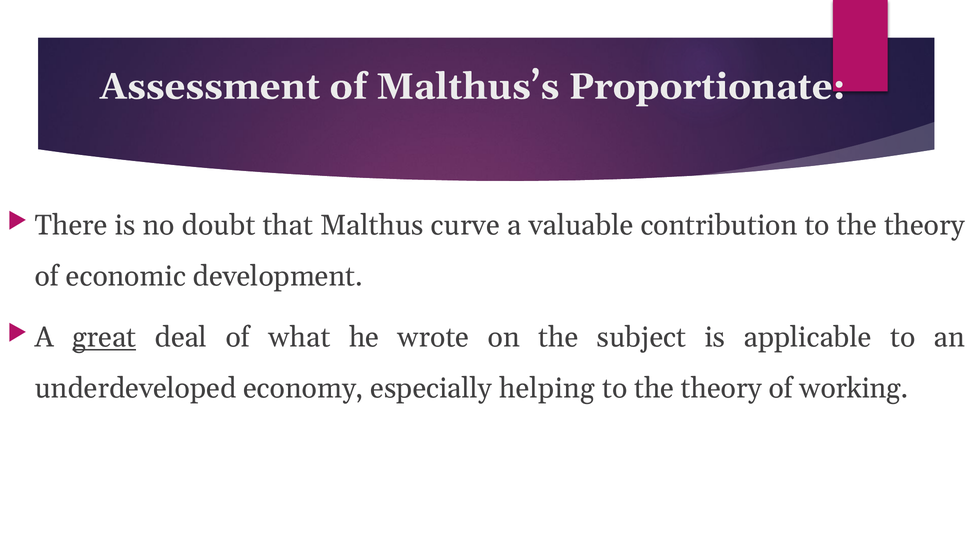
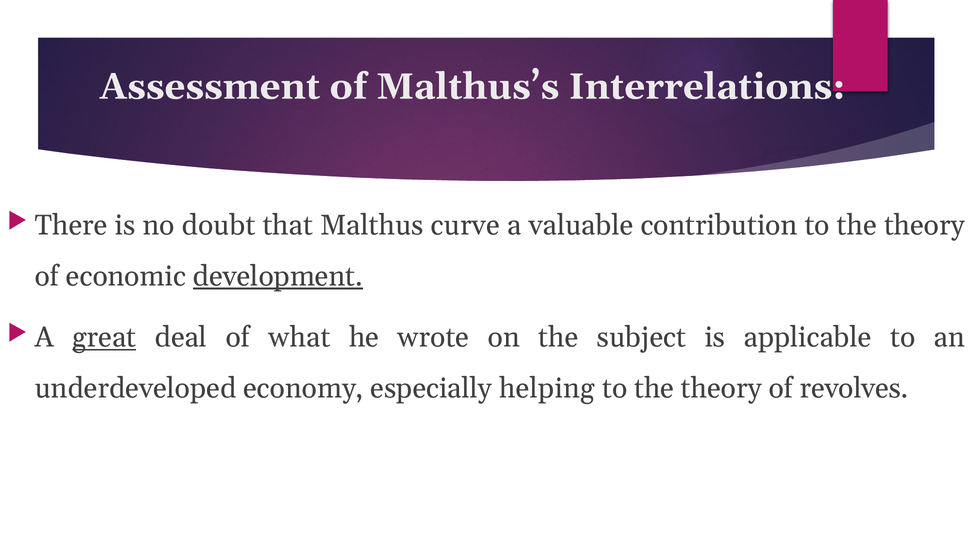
Proportionate: Proportionate -> Interrelations
development underline: none -> present
working: working -> revolves
